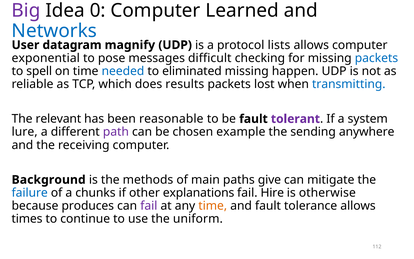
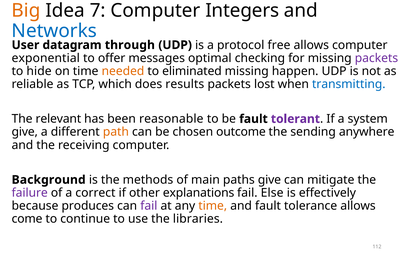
Big colour: purple -> orange
0: 0 -> 7
Learned: Learned -> Integers
magnify: magnify -> through
lists: lists -> free
pose: pose -> offer
difficult: difficult -> optimal
packets at (376, 58) colour: blue -> purple
spell: spell -> hide
needed colour: blue -> orange
lure at (25, 132): lure -> give
path colour: purple -> orange
example: example -> outcome
failure colour: blue -> purple
chunks: chunks -> correct
Hire: Hire -> Else
otherwise: otherwise -> effectively
times: times -> come
uniform: uniform -> libraries
